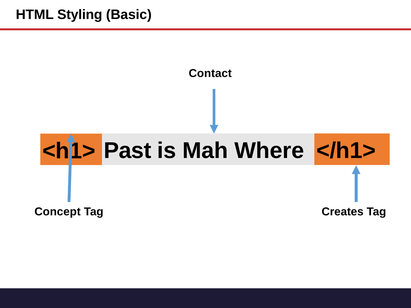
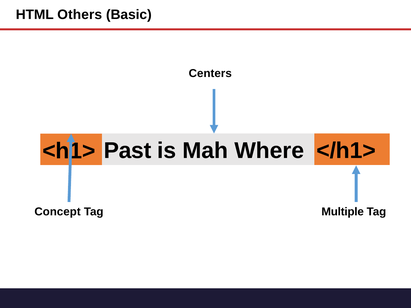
Styling: Styling -> Others
Contact: Contact -> Centers
Creates: Creates -> Multiple
